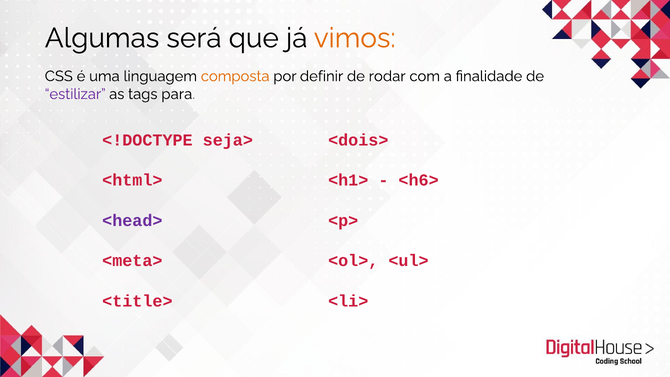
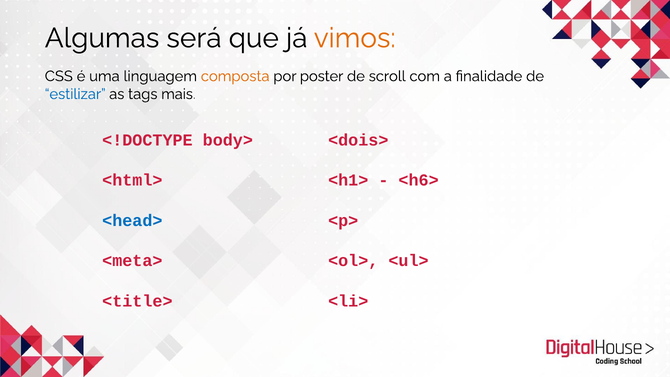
definir: definir -> poster
rodar: rodar -> scroll
estilizar colour: purple -> blue
para: para -> mais
seja>: seja> -> body>
<head> colour: purple -> blue
